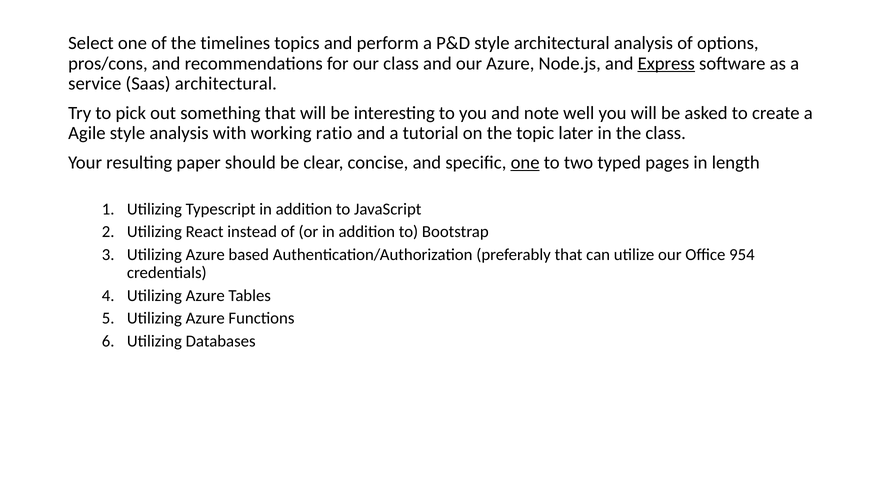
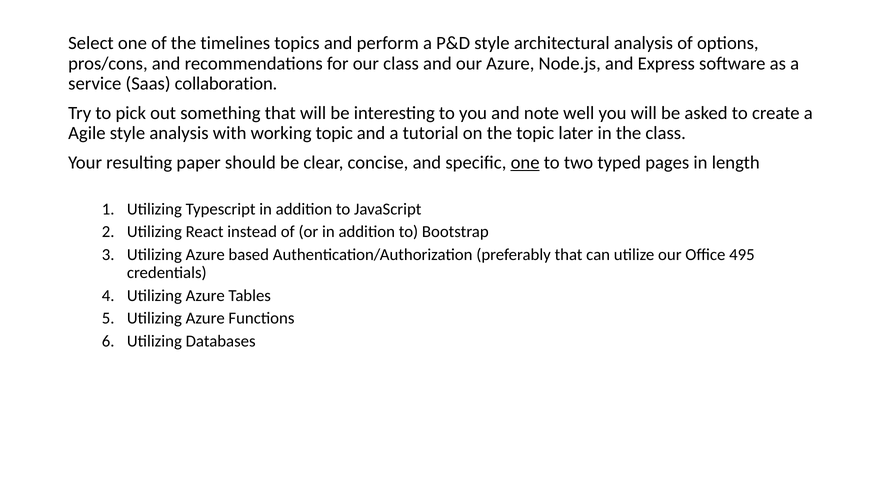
Express underline: present -> none
Saas architectural: architectural -> collaboration
working ratio: ratio -> topic
954: 954 -> 495
